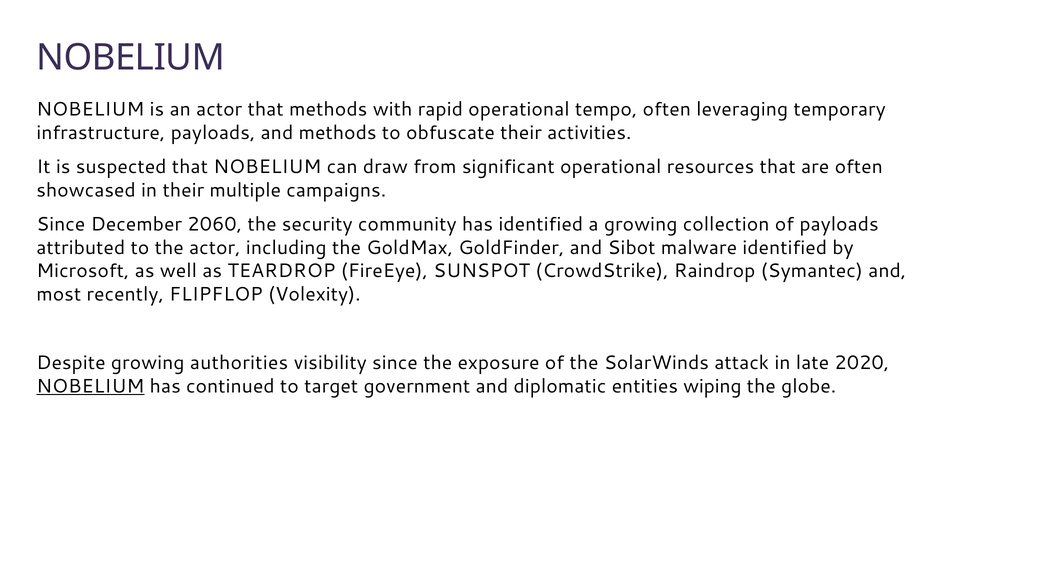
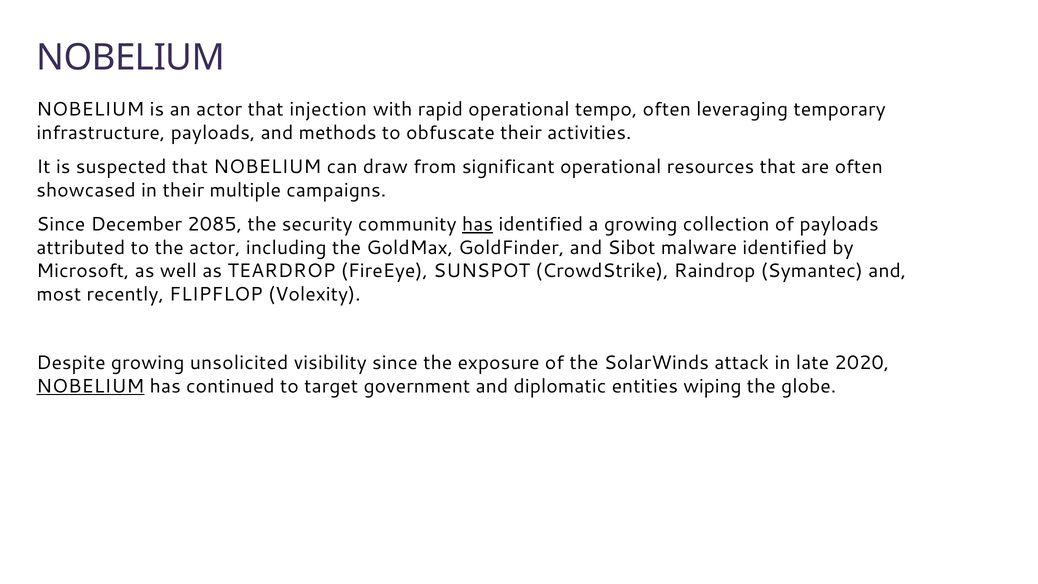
that methods: methods -> injection
2060: 2060 -> 2085
has at (478, 224) underline: none -> present
authorities: authorities -> unsolicited
